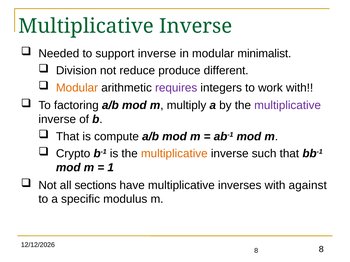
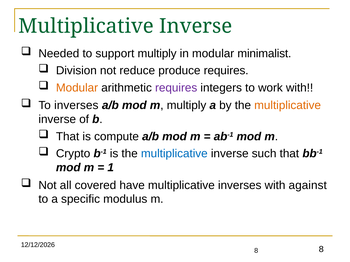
support inverse: inverse -> multiply
produce different: different -> requires
To factoring: factoring -> inverses
multiplicative at (288, 106) colour: purple -> orange
multiplicative at (174, 154) colour: orange -> blue
sections: sections -> covered
